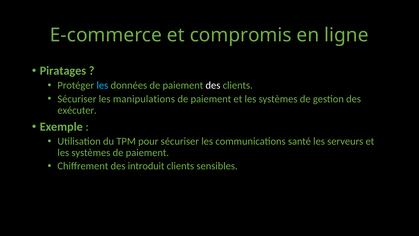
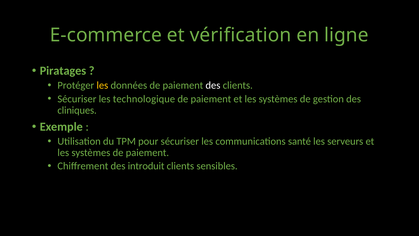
compromis: compromis -> vérification
les at (102, 85) colour: light blue -> yellow
manipulations: manipulations -> technologique
exécuter: exécuter -> cliniques
